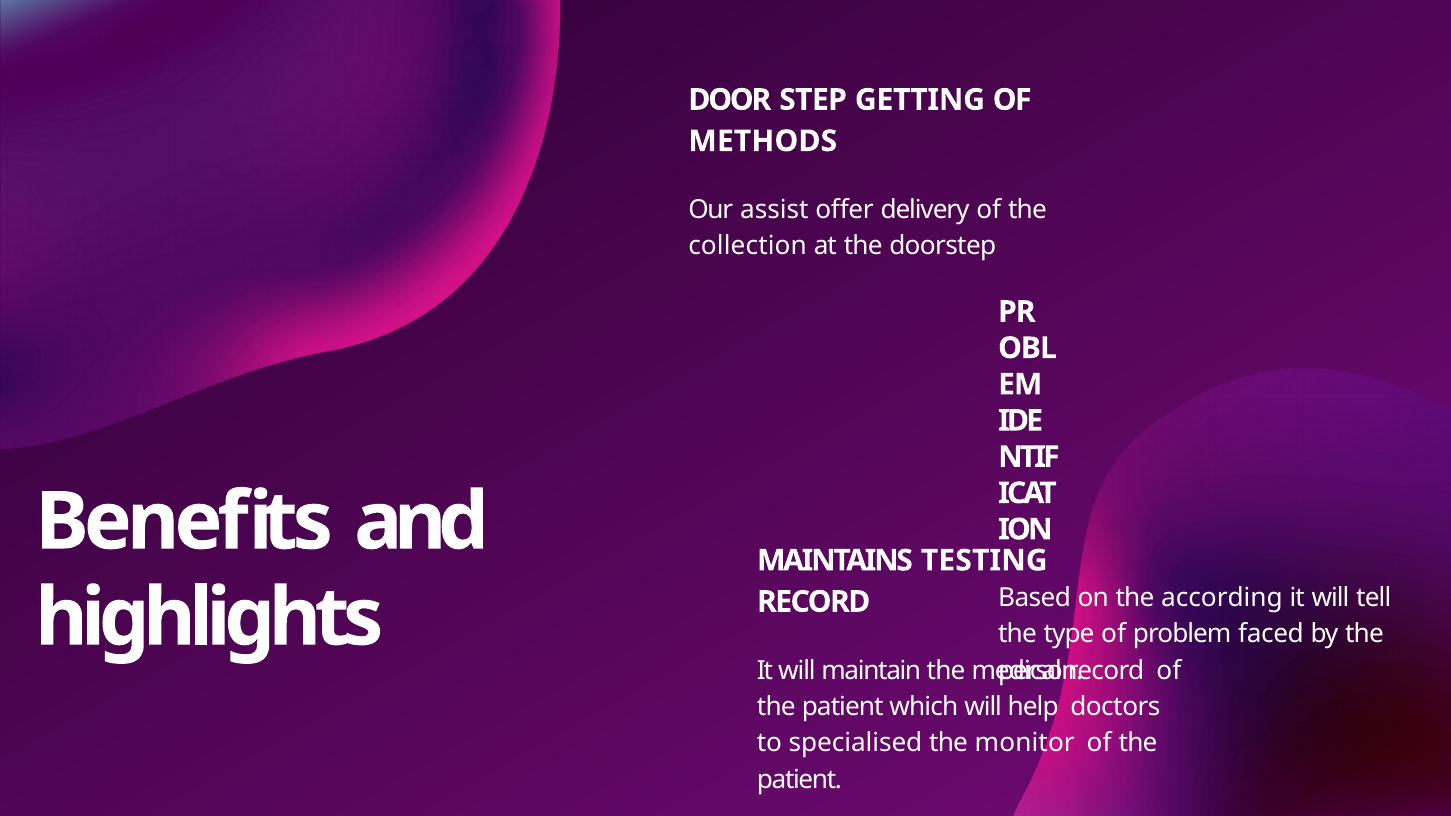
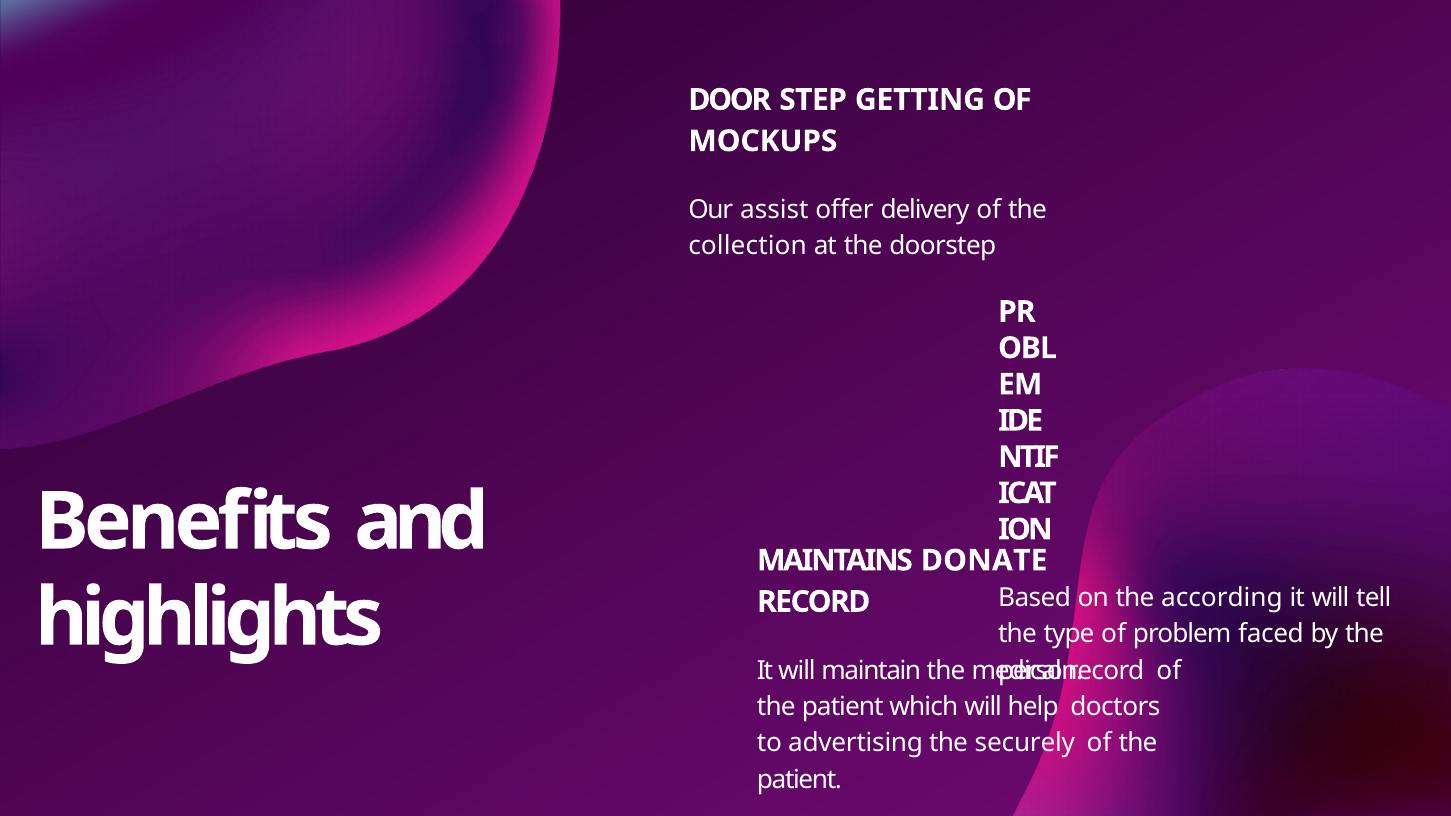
METHODS: METHODS -> MOCKUPS
TESTING: TESTING -> DONATE
specialised: specialised -> advertising
monitor: monitor -> securely
